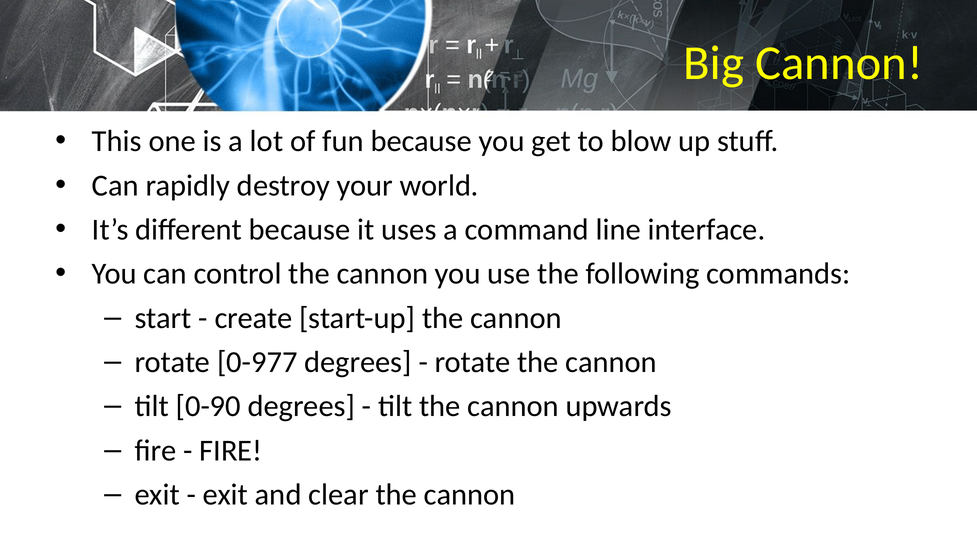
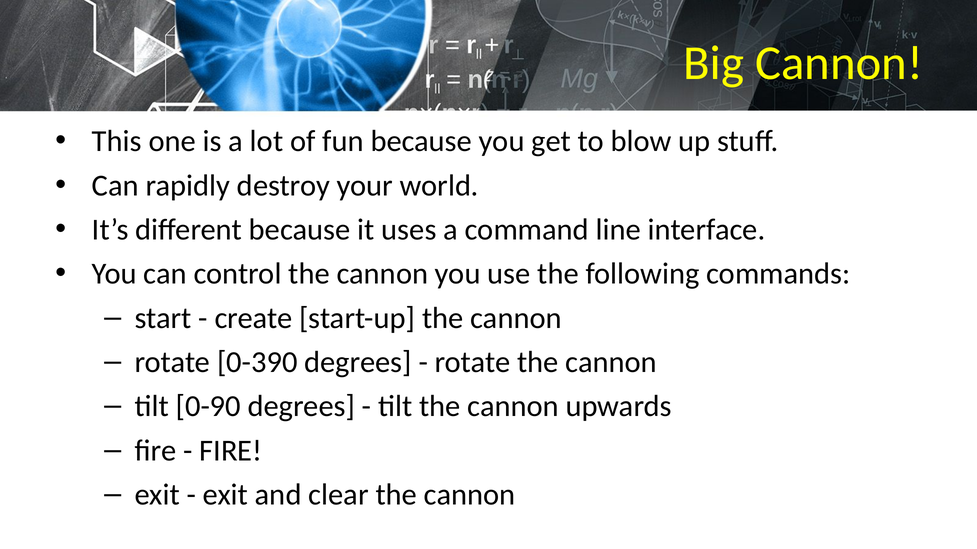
0-977: 0-977 -> 0-390
